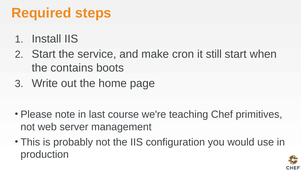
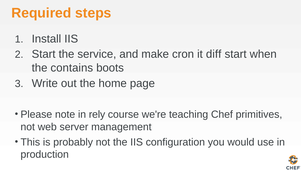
still: still -> diff
last: last -> rely
